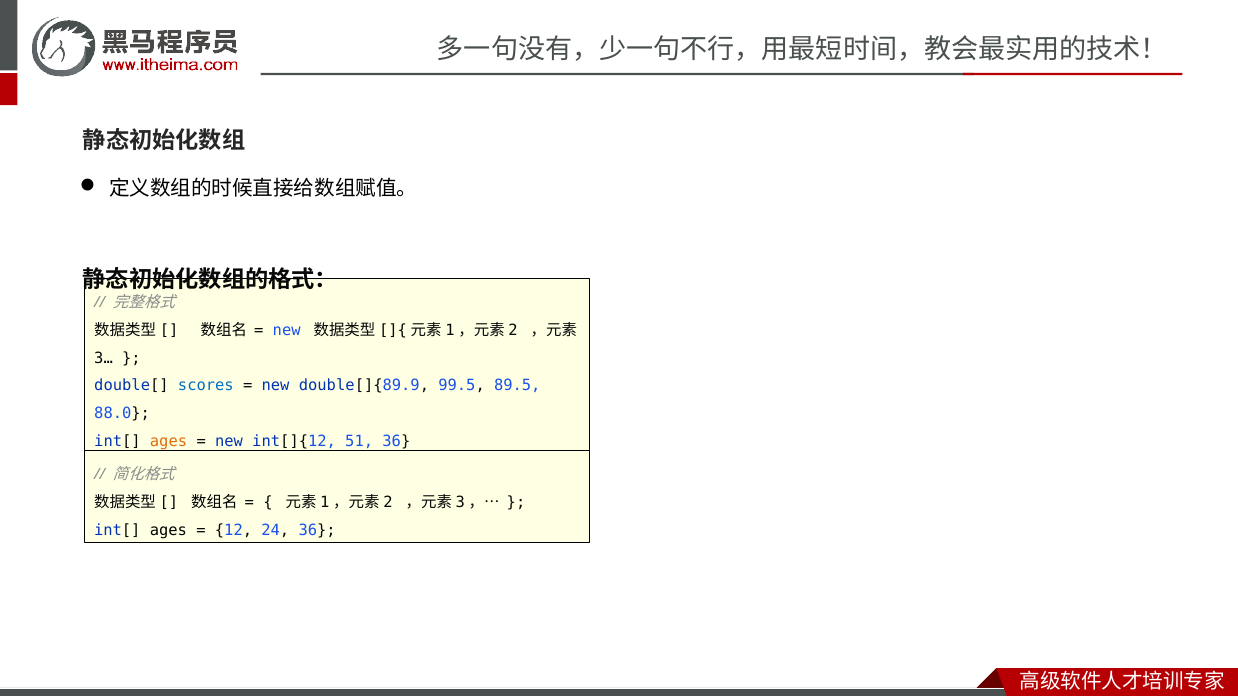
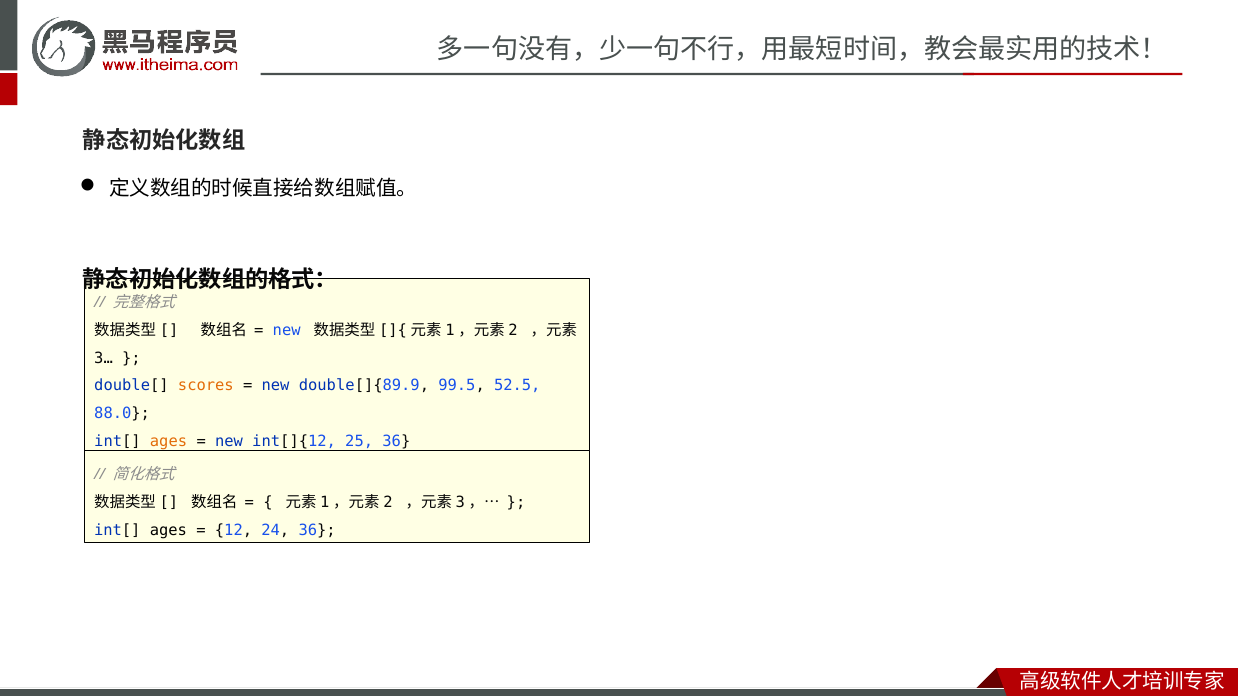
scores colour: blue -> orange
89.5: 89.5 -> 52.5
51: 51 -> 25
